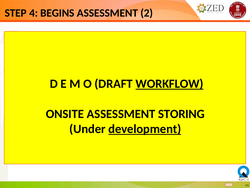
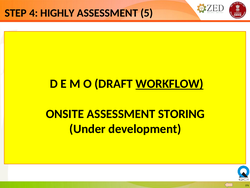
BEGINS: BEGINS -> HIGHLY
2: 2 -> 5
development underline: present -> none
